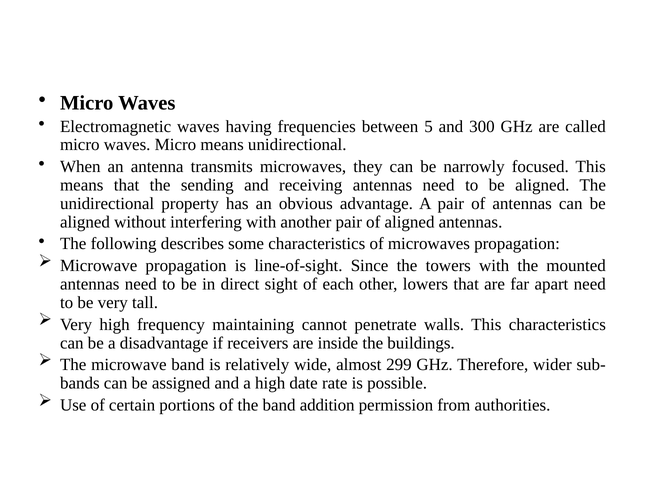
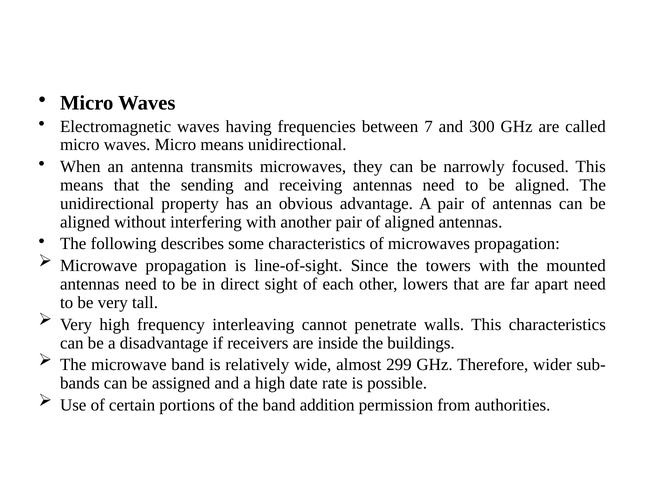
5: 5 -> 7
maintaining: maintaining -> interleaving
